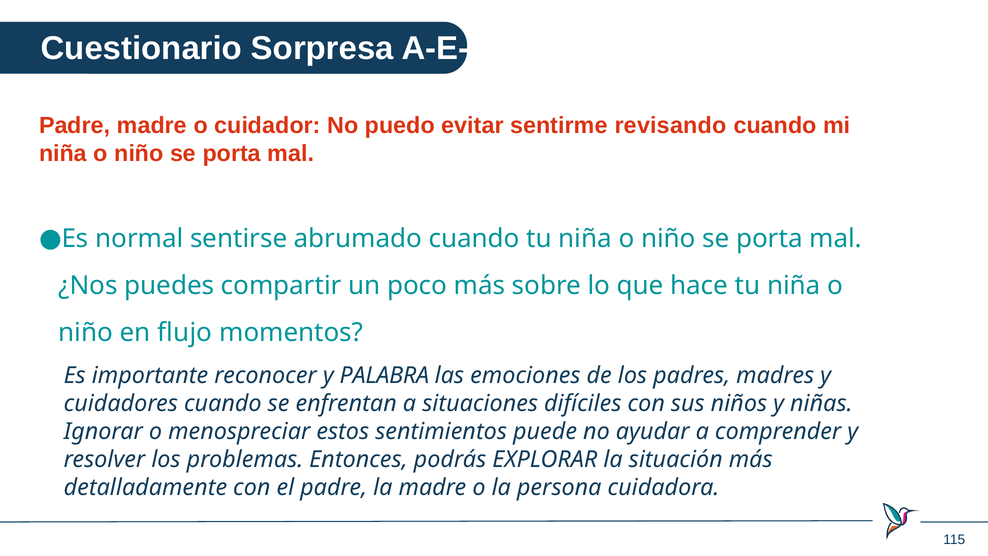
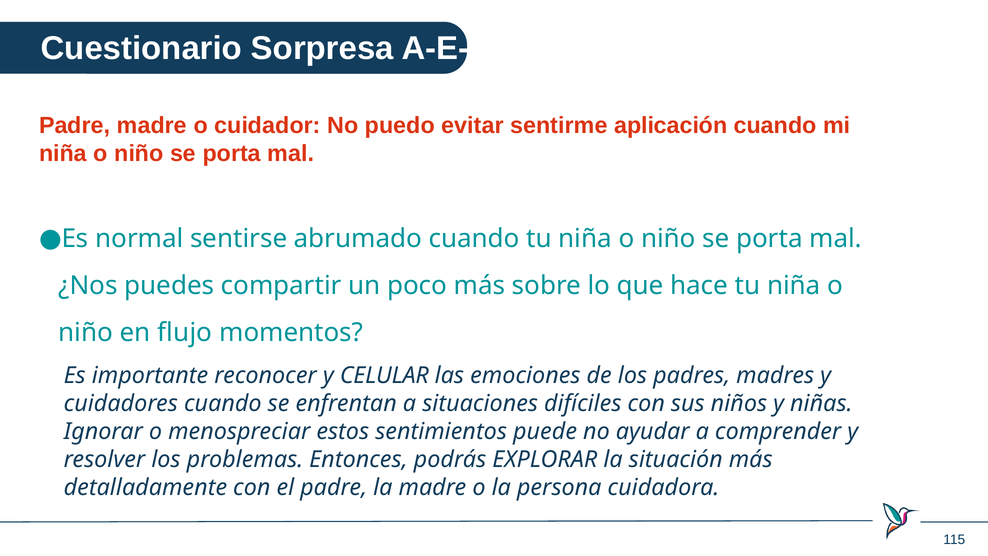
revisando: revisando -> aplicación
PALABRA: PALABRA -> CELULAR
